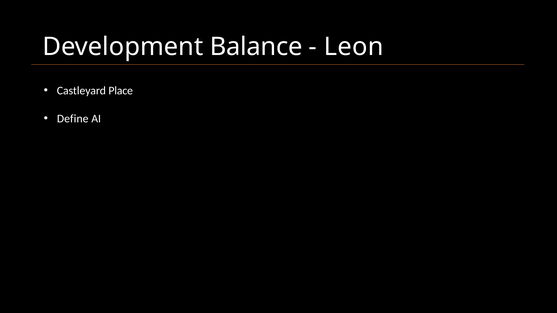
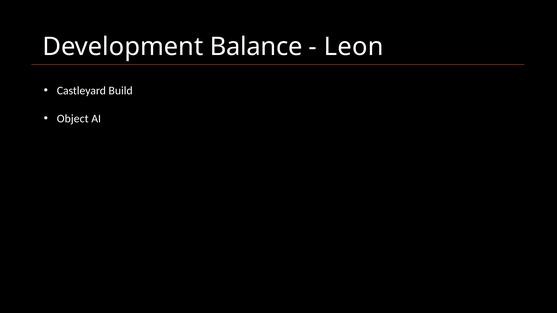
Place: Place -> Build
Define: Define -> Object
